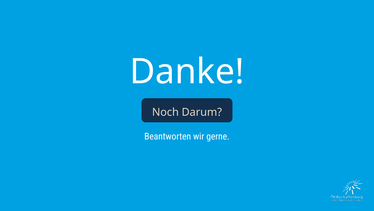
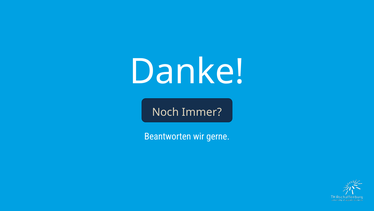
Darum: Darum -> Immer
